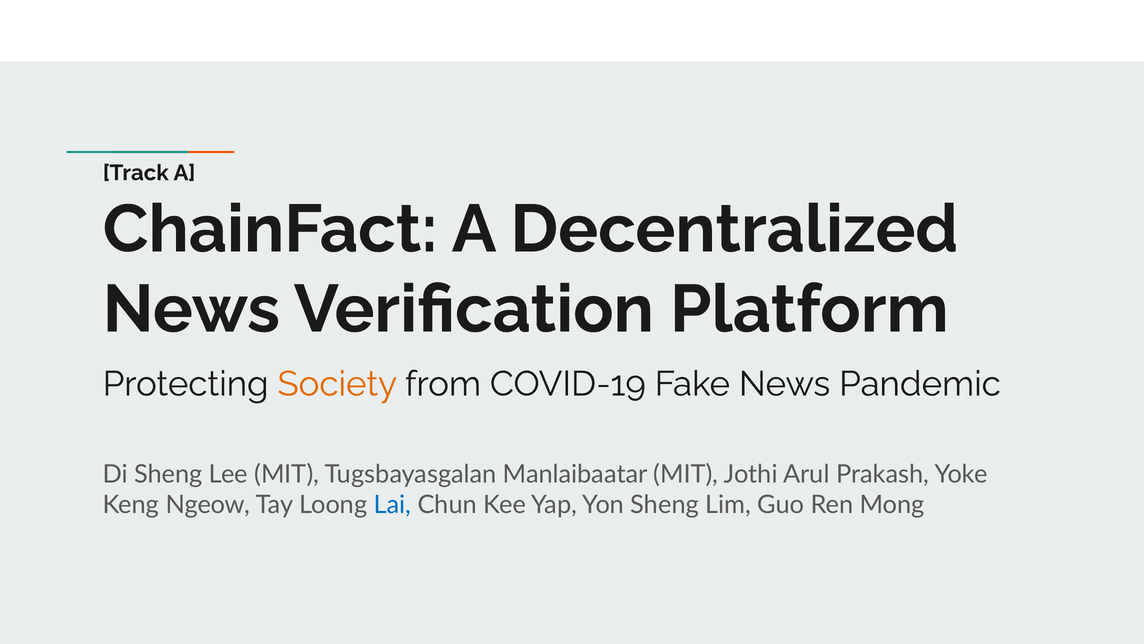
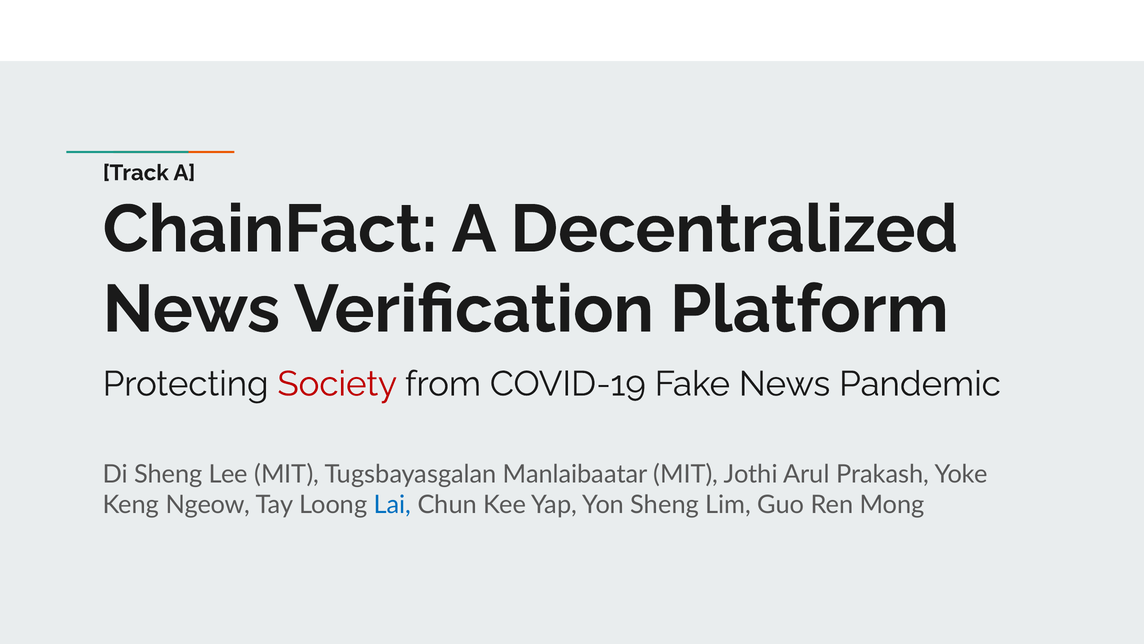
Society colour: orange -> red
